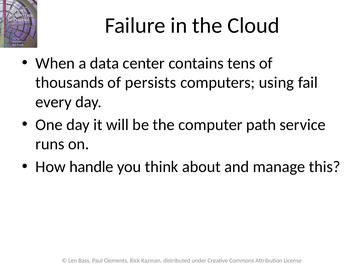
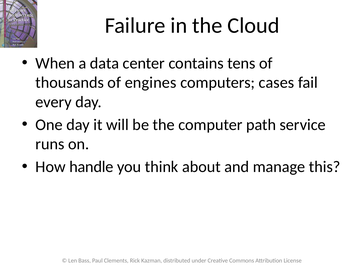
persists: persists -> engines
using: using -> cases
